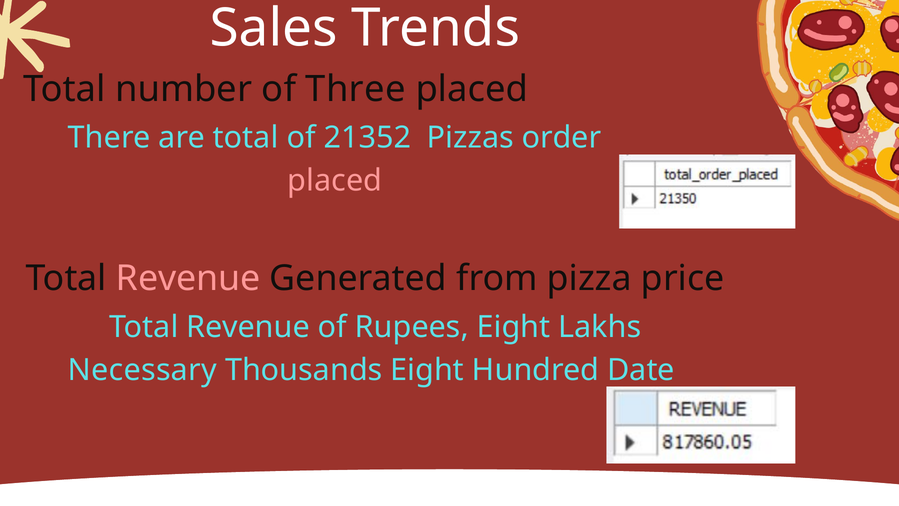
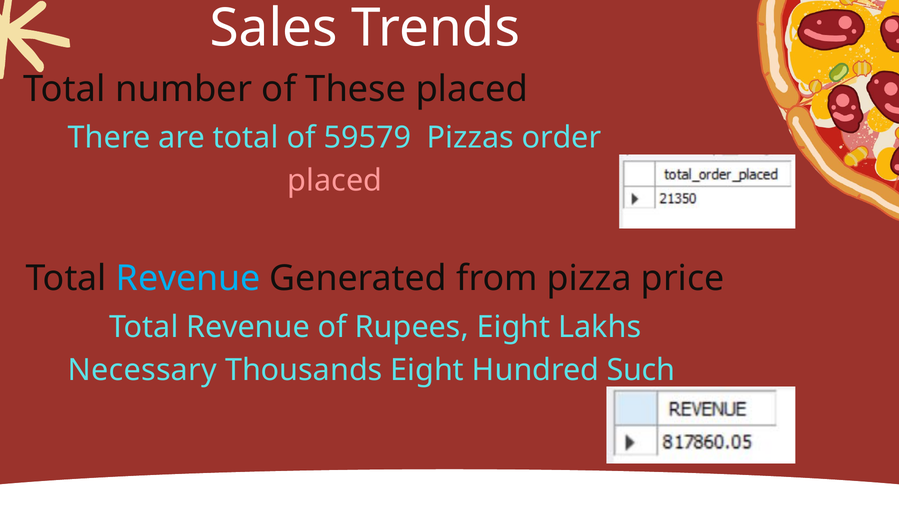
Three: Three -> These
21352: 21352 -> 59579
Revenue at (188, 278) colour: pink -> light blue
Date: Date -> Such
